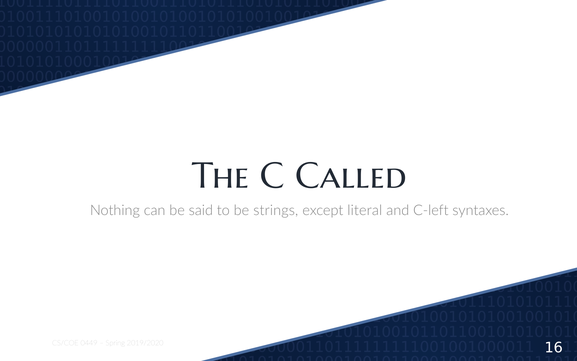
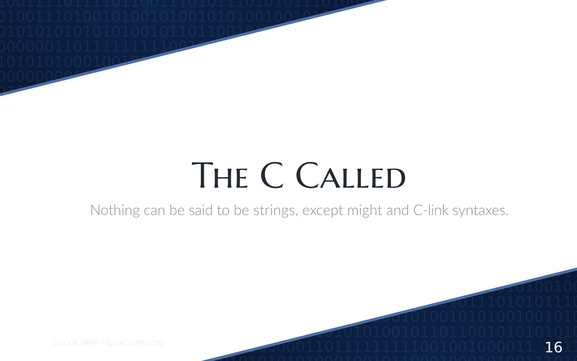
literal: literal -> might
C-left: C-left -> C-link
